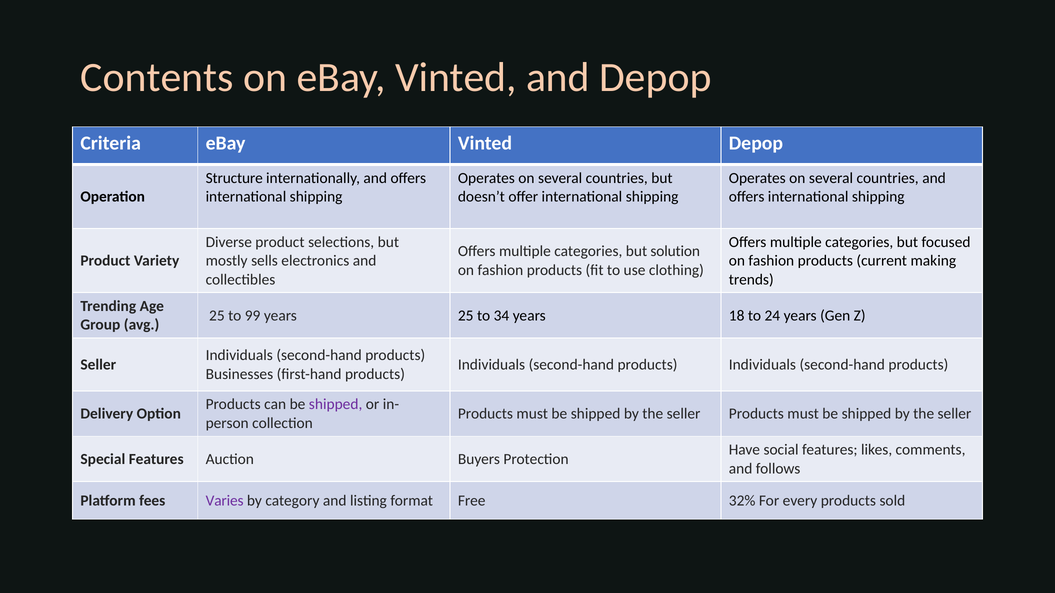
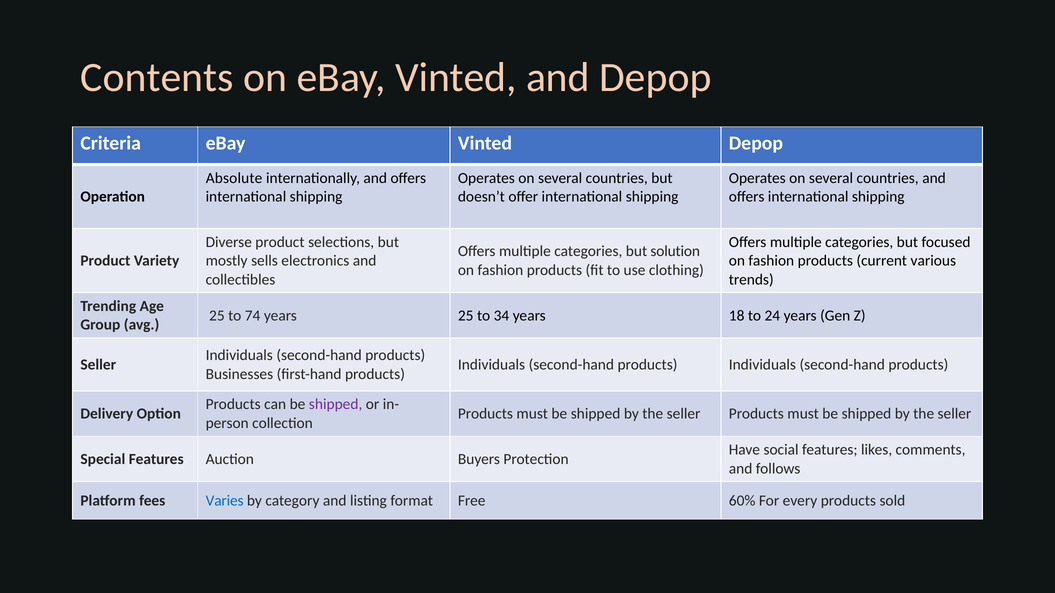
Structure: Structure -> Absolute
making: making -> various
99: 99 -> 74
Varies colour: purple -> blue
32%: 32% -> 60%
